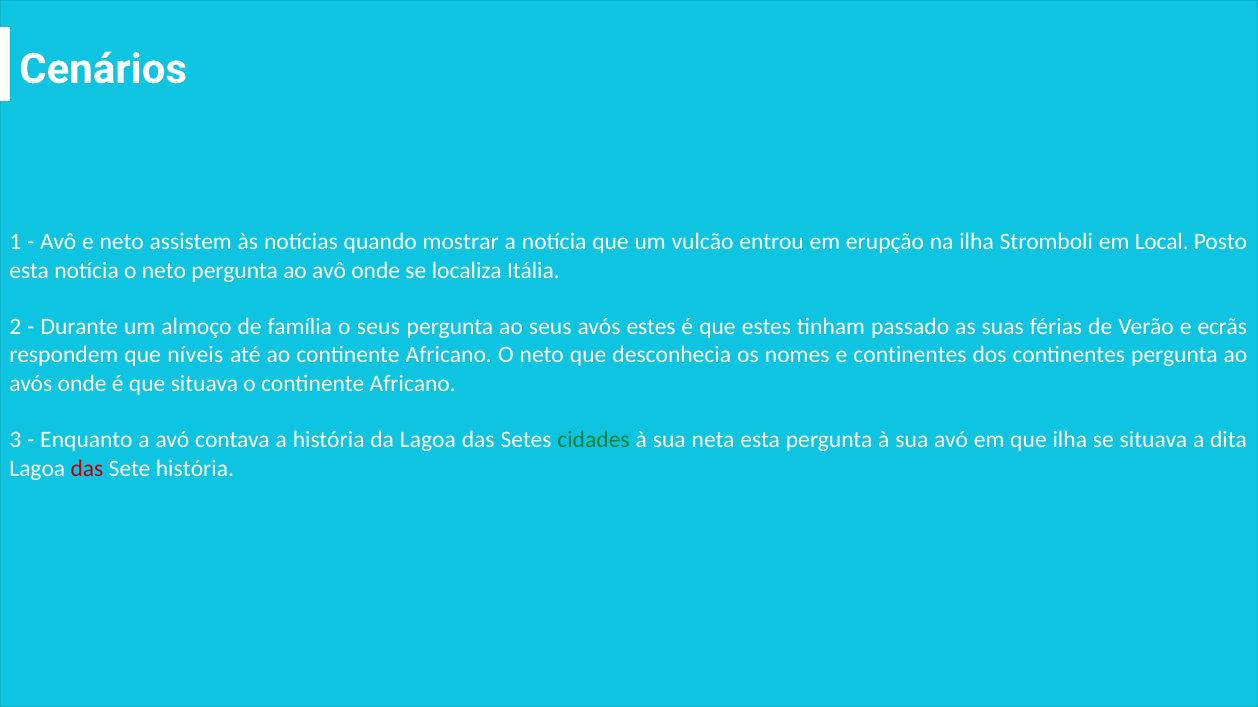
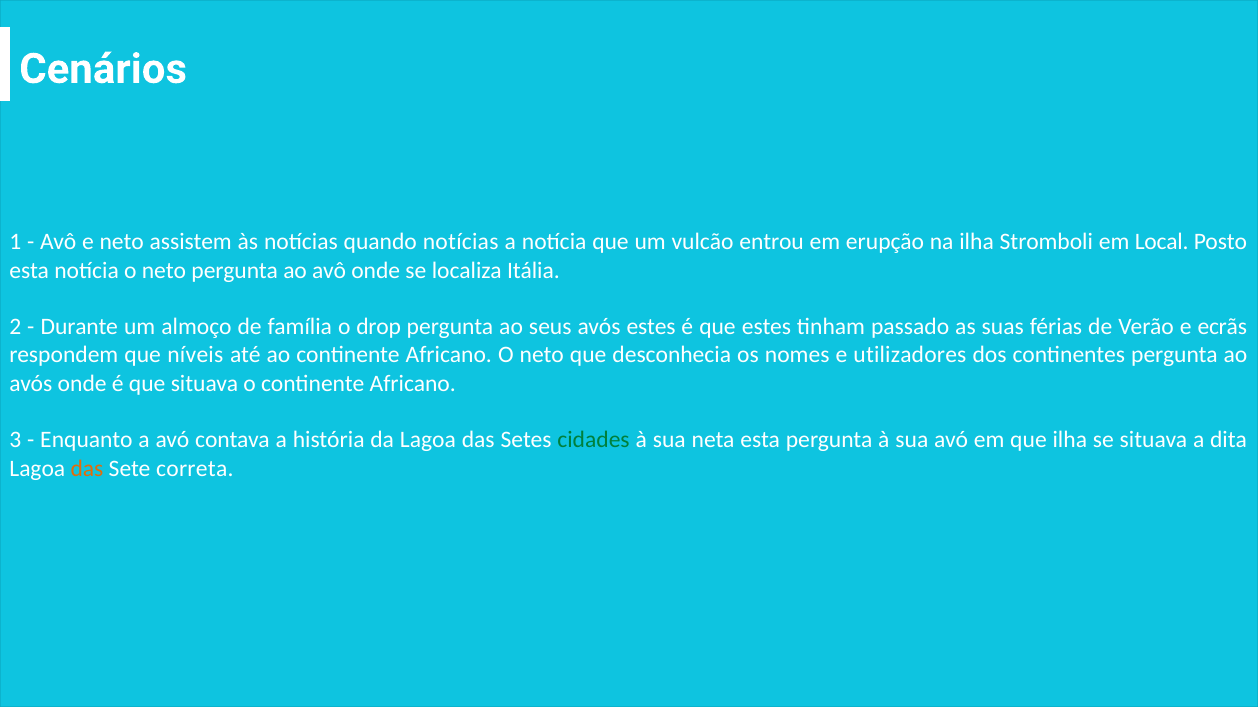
quando mostrar: mostrar -> notícias
o seus: seus -> drop
e continentes: continentes -> utilizadores
das at (87, 469) colour: red -> orange
Sete história: história -> correta
